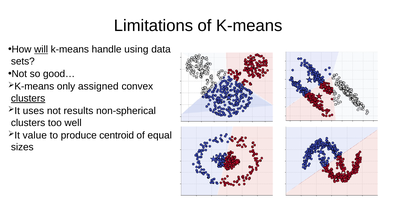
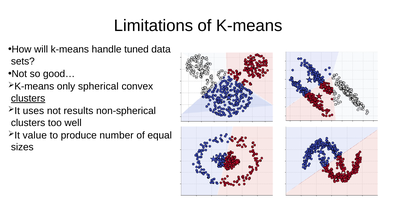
will underline: present -> none
using: using -> tuned
assigned: assigned -> spherical
centroid: centroid -> number
